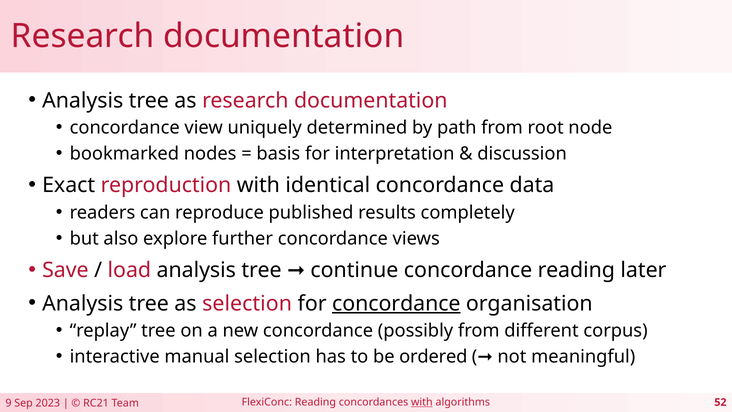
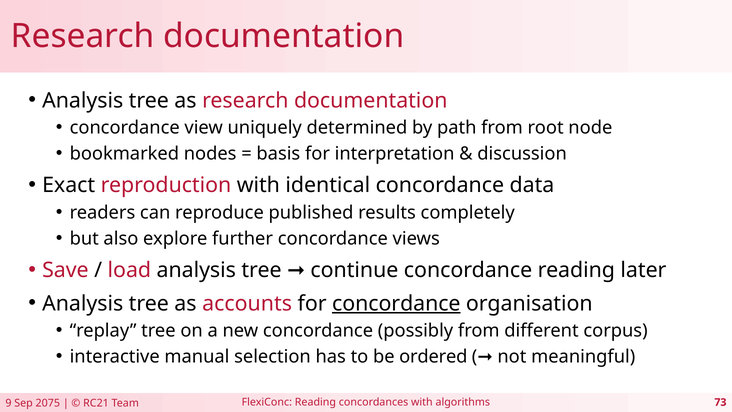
as selection: selection -> accounts
with at (422, 402) underline: present -> none
52: 52 -> 73
2023: 2023 -> 2075
